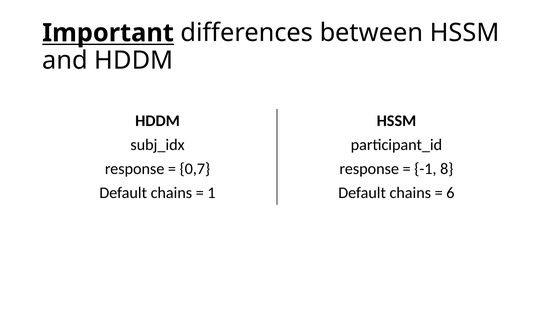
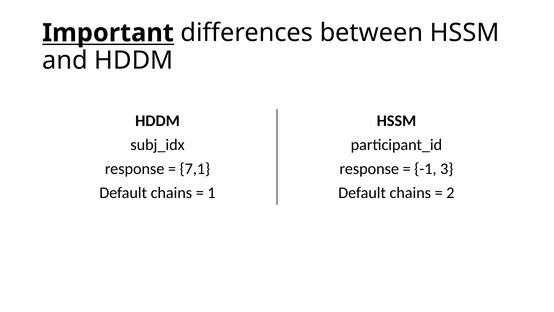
0,7: 0,7 -> 7,1
8: 8 -> 3
6: 6 -> 2
